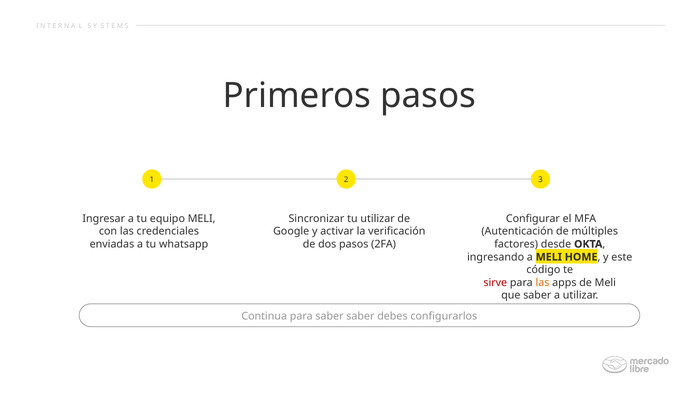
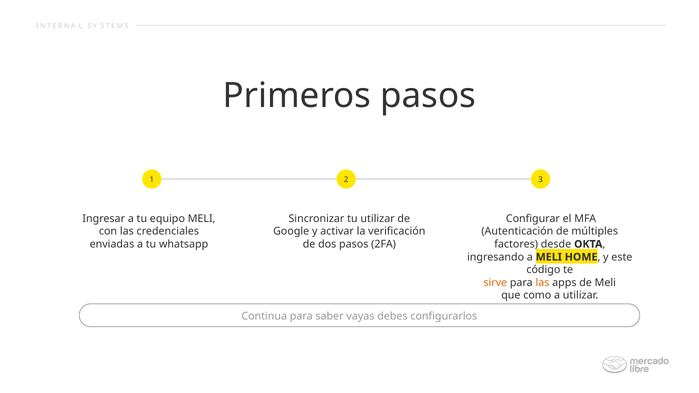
sirve colour: red -> orange
que saber: saber -> como
saber saber: saber -> vayas
